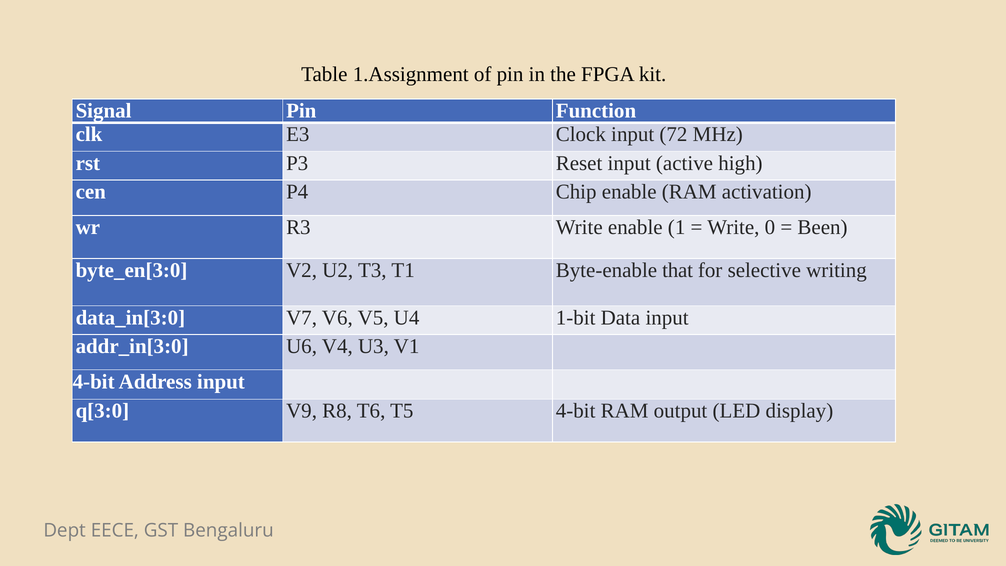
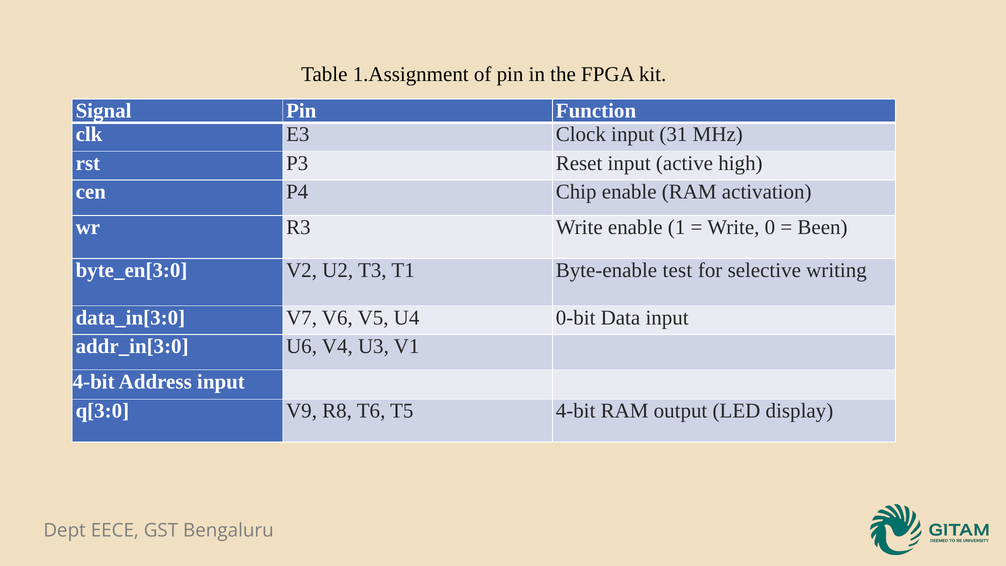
72: 72 -> 31
that: that -> test
1-bit: 1-bit -> 0-bit
